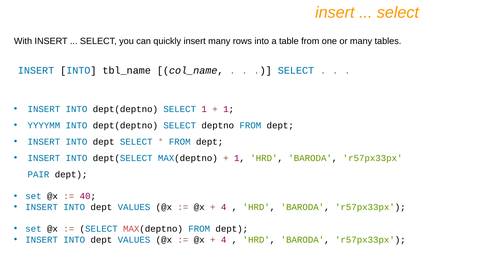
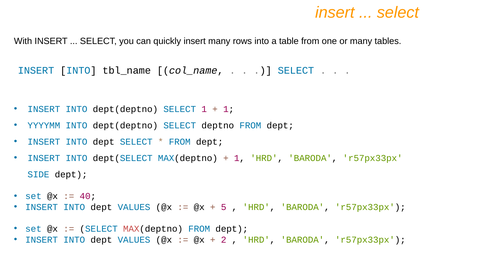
PAIR: PAIR -> SIDE
4 at (224, 207): 4 -> 5
4 at (224, 239): 4 -> 2
